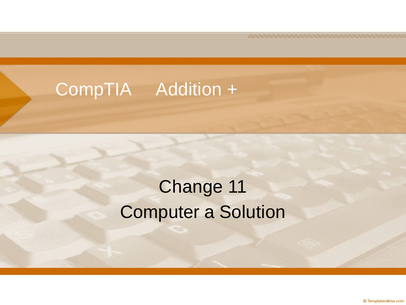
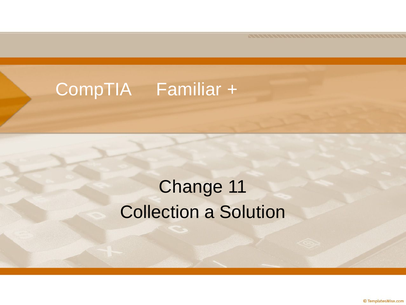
Addition: Addition -> Familiar
Computer: Computer -> Collection
